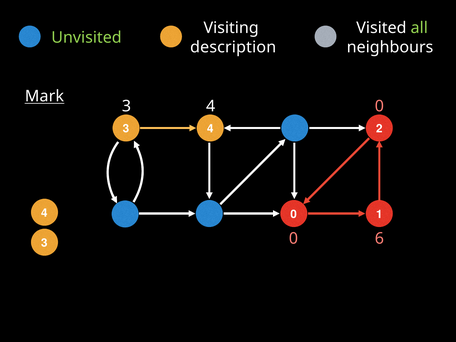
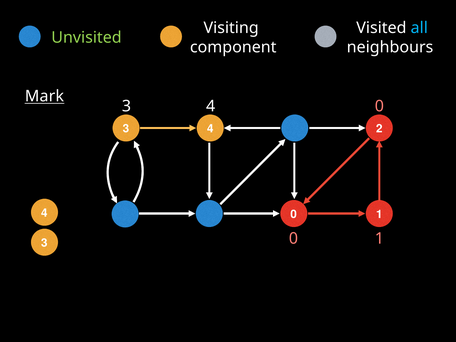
all colour: light green -> light blue
description: description -> component
0 6: 6 -> 1
